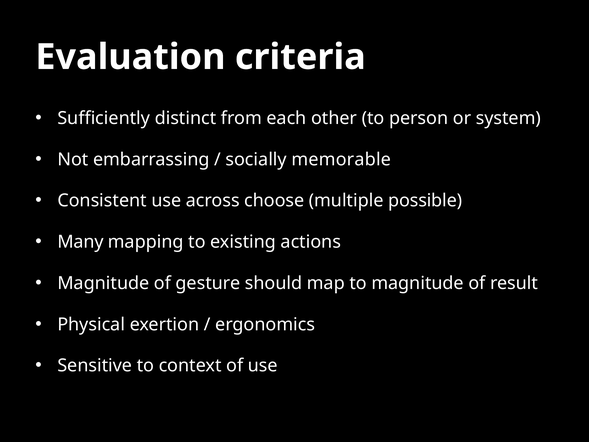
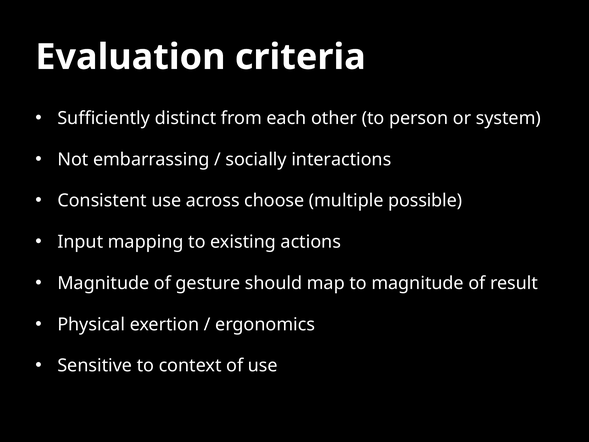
memorable: memorable -> interactions
Many: Many -> Input
